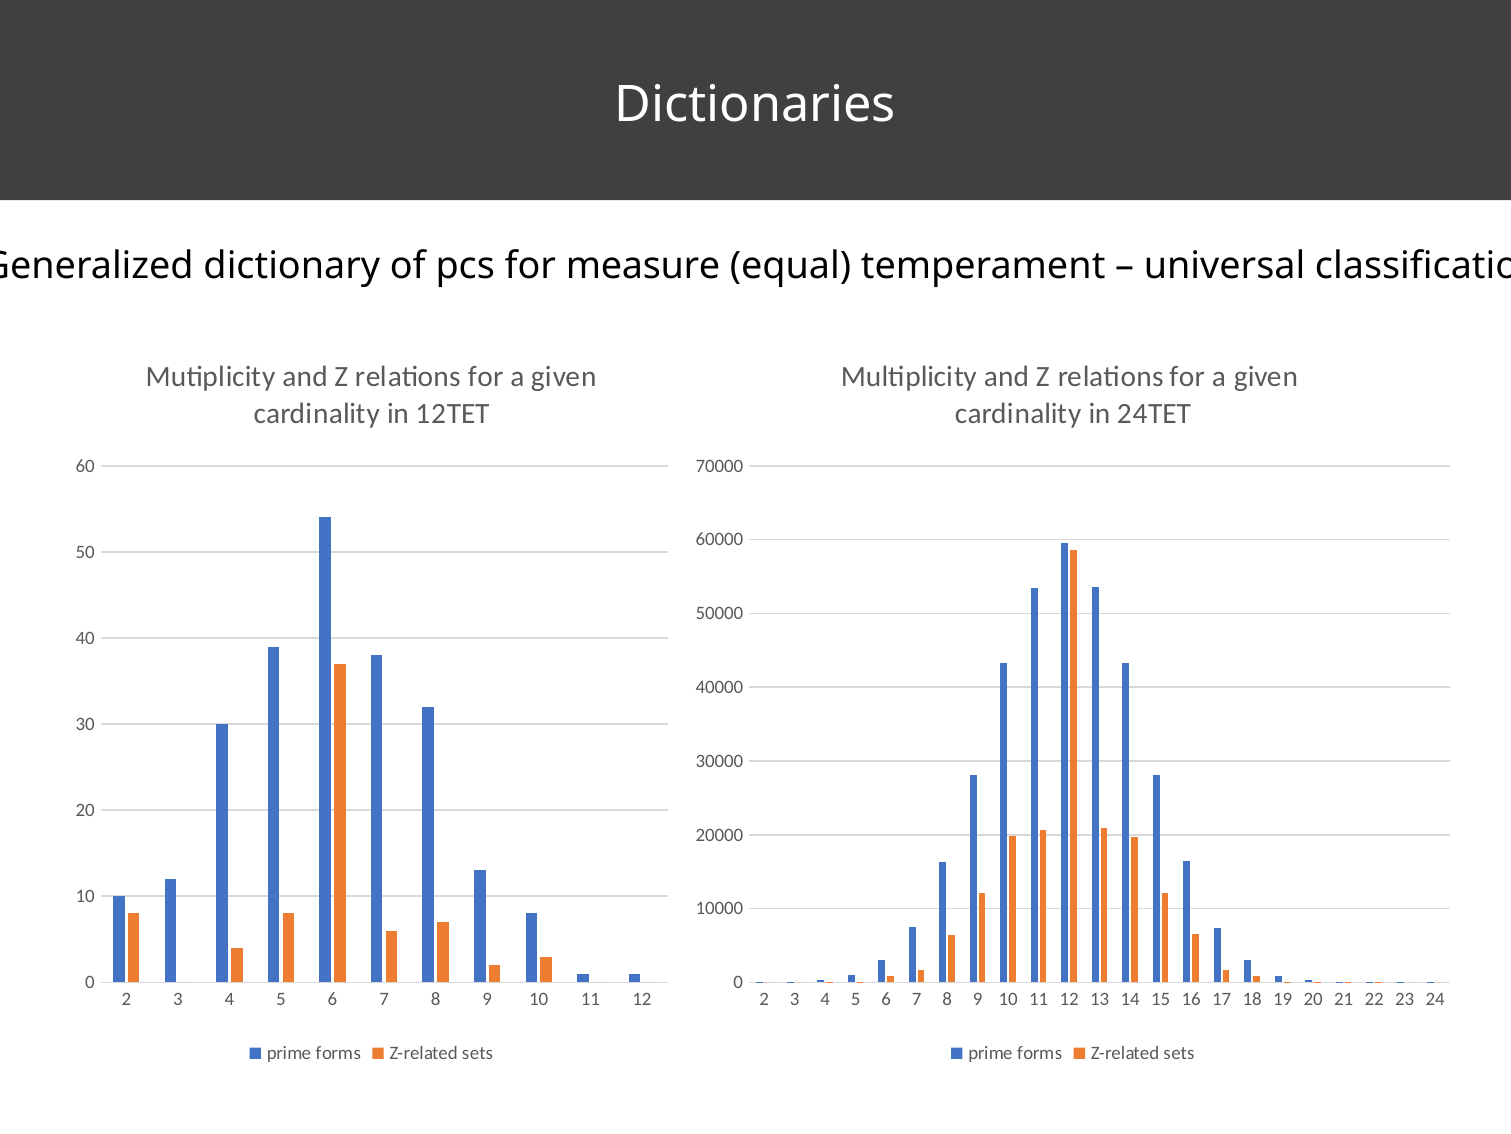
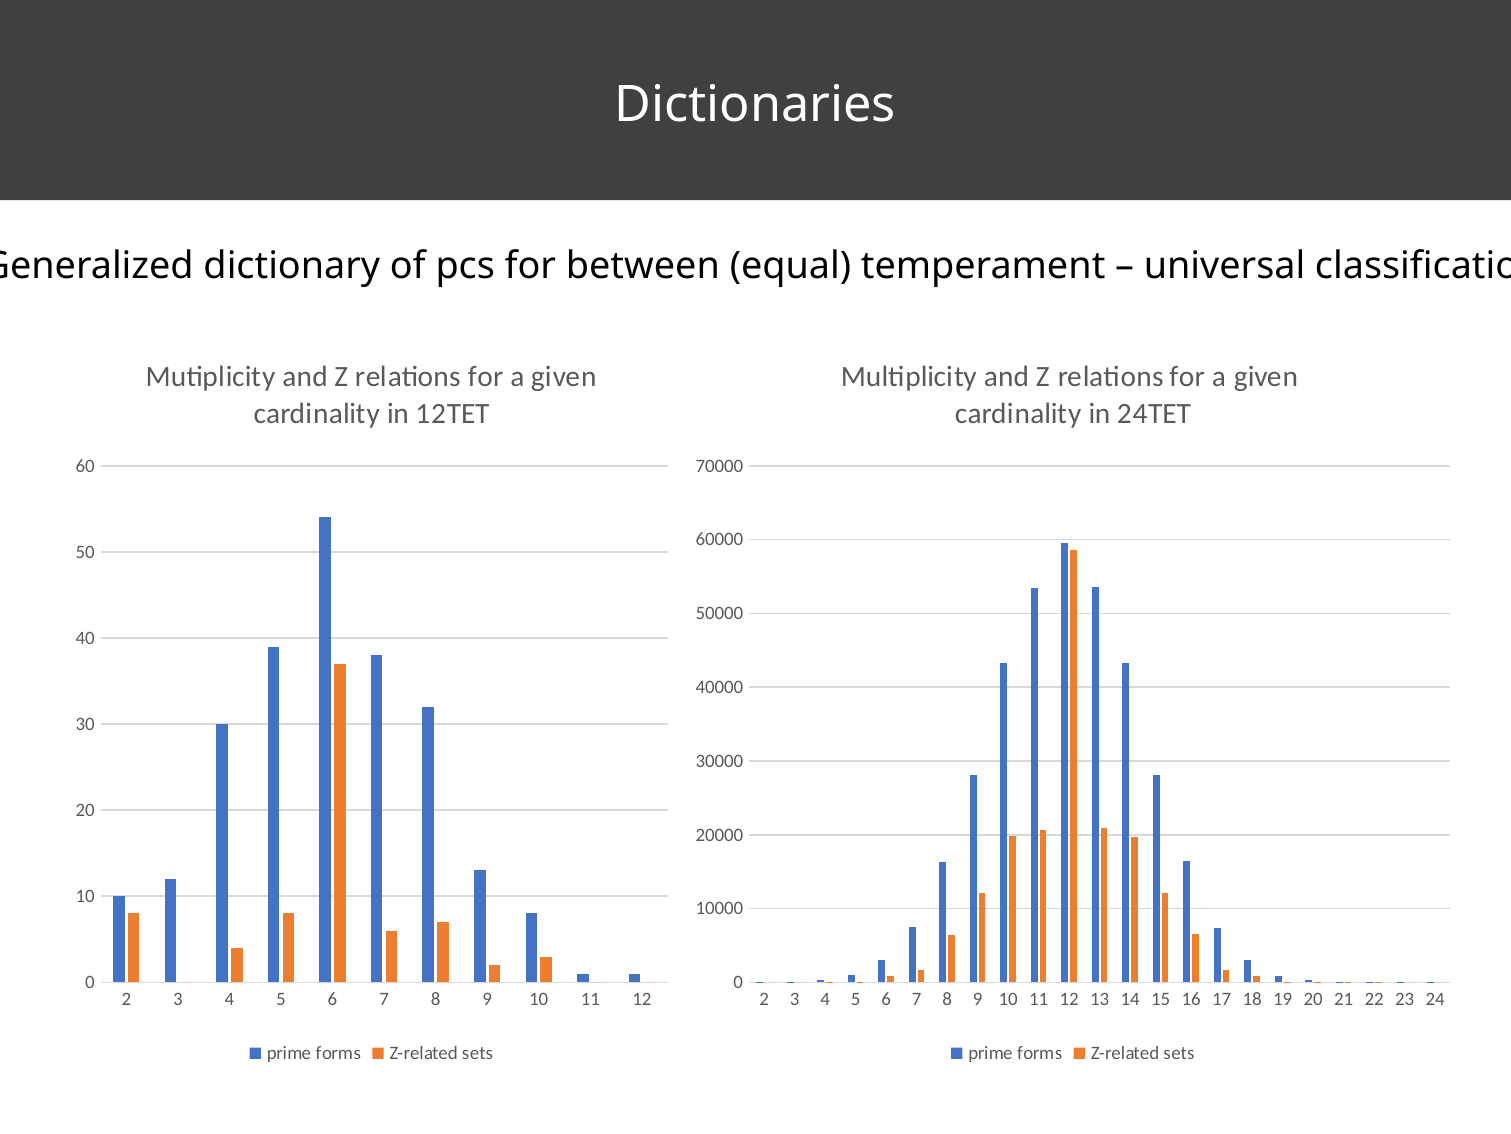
measure: measure -> between
